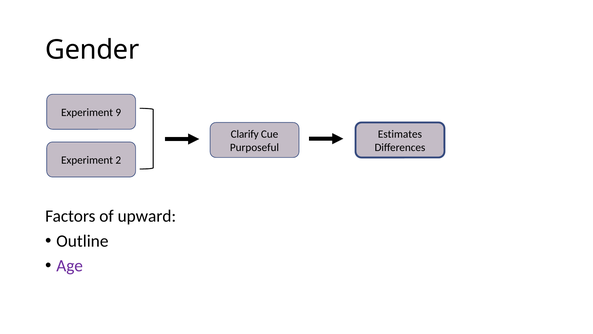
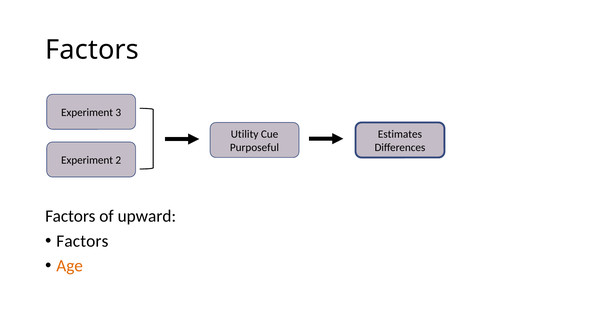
Gender at (92, 50): Gender -> Factors
9: 9 -> 3
Clarify: Clarify -> Utility
Outline at (82, 241): Outline -> Factors
Age colour: purple -> orange
